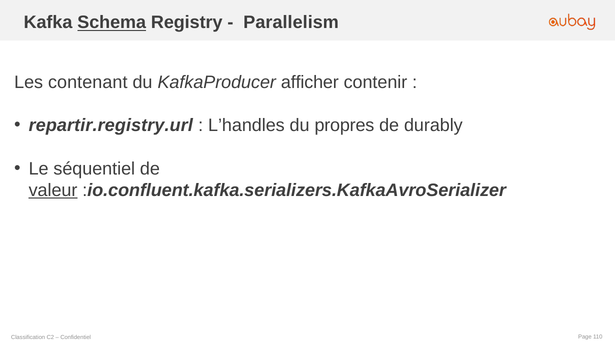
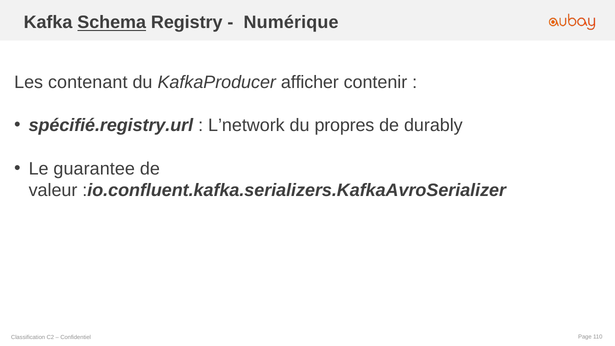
Parallelism: Parallelism -> Numérique
repartir.registry.url: repartir.registry.url -> spécifié.registry.url
L’handles: L’handles -> L’network
séquentiel: séquentiel -> guarantee
valeur underline: present -> none
